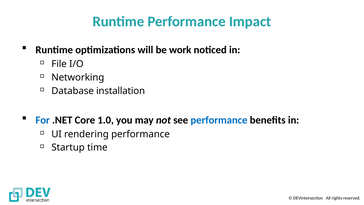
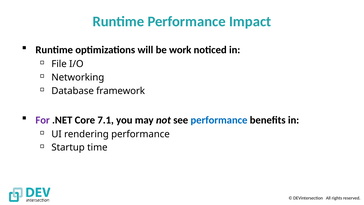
installation: installation -> framework
For colour: blue -> purple
1.0: 1.0 -> 7.1
